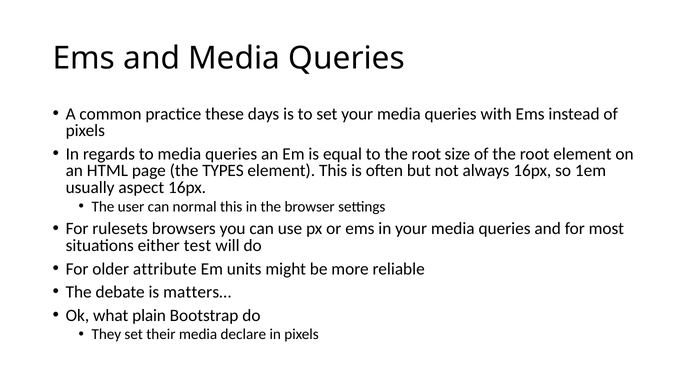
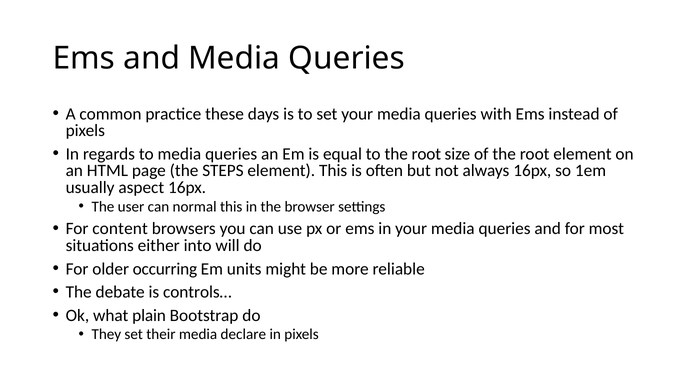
TYPES: TYPES -> STEPS
rulesets: rulesets -> content
test: test -> into
attribute: attribute -> occurring
matters…: matters… -> controls…
